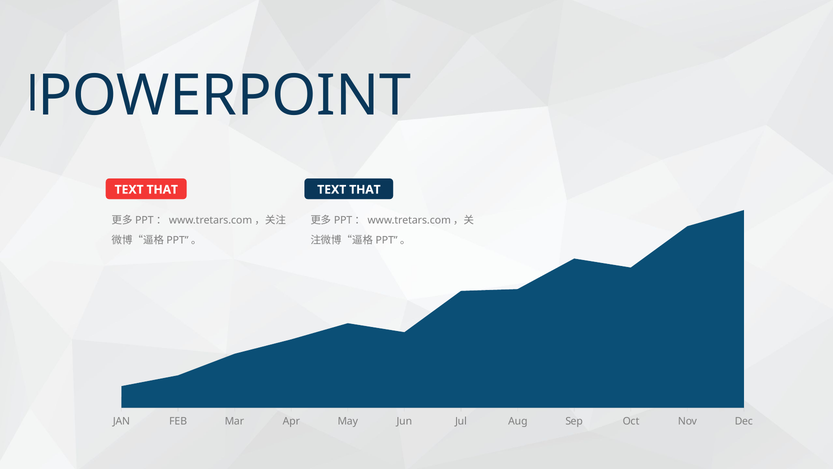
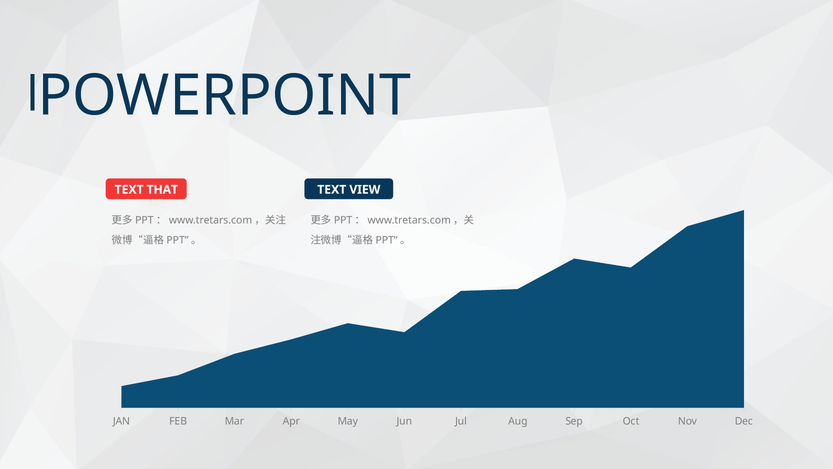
THAT at (365, 189): THAT -> VIEW
